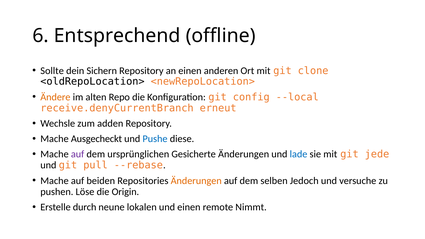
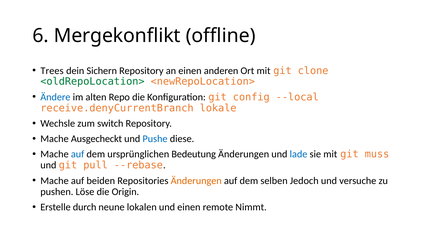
Entsprechend: Entsprechend -> Mergekonflikt
Sollte: Sollte -> Trees
<oldRepoLocation> colour: black -> green
Ändere colour: orange -> blue
erneut: erneut -> lokale
adden: adden -> switch
auf at (78, 154) colour: purple -> blue
Gesicherte: Gesicherte -> Bedeutung
jede: jede -> muss
